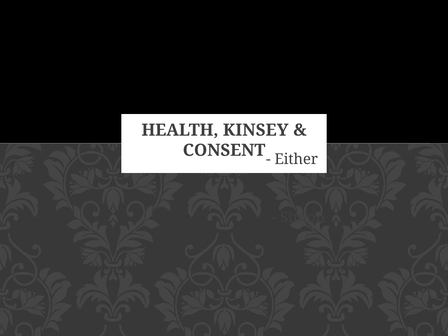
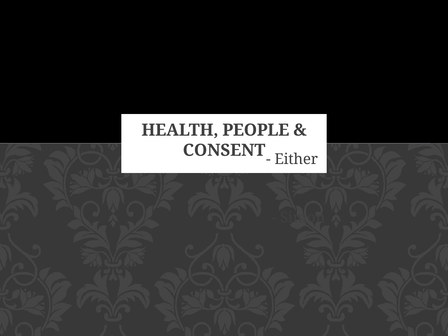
KINSEY: KINSEY -> PEOPLE
